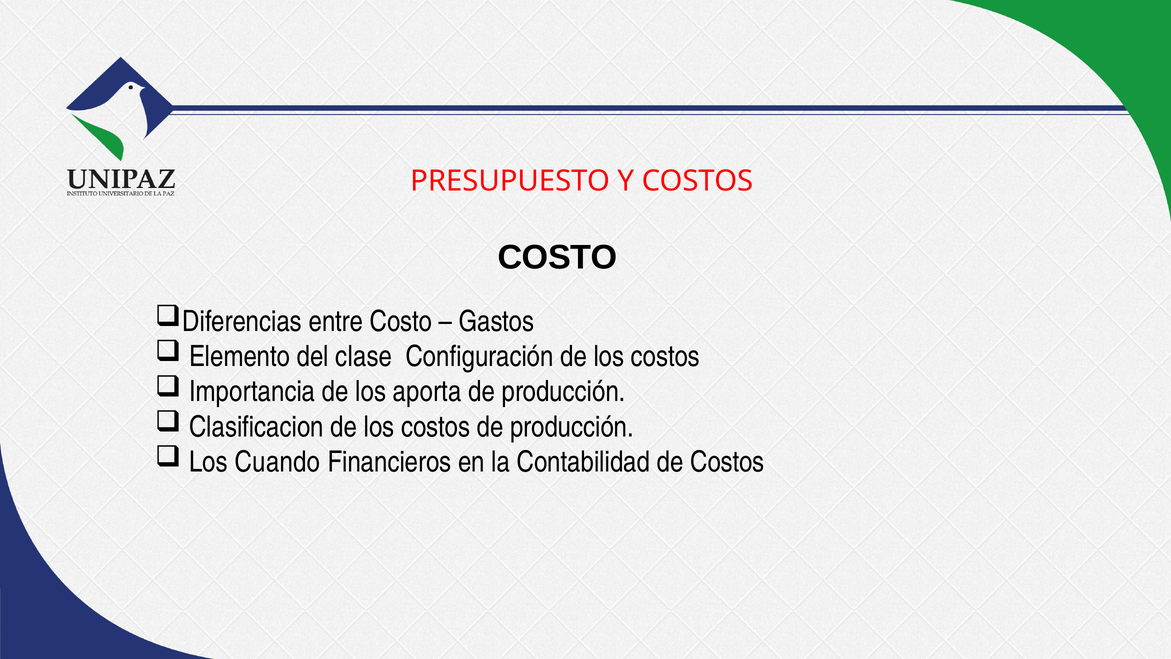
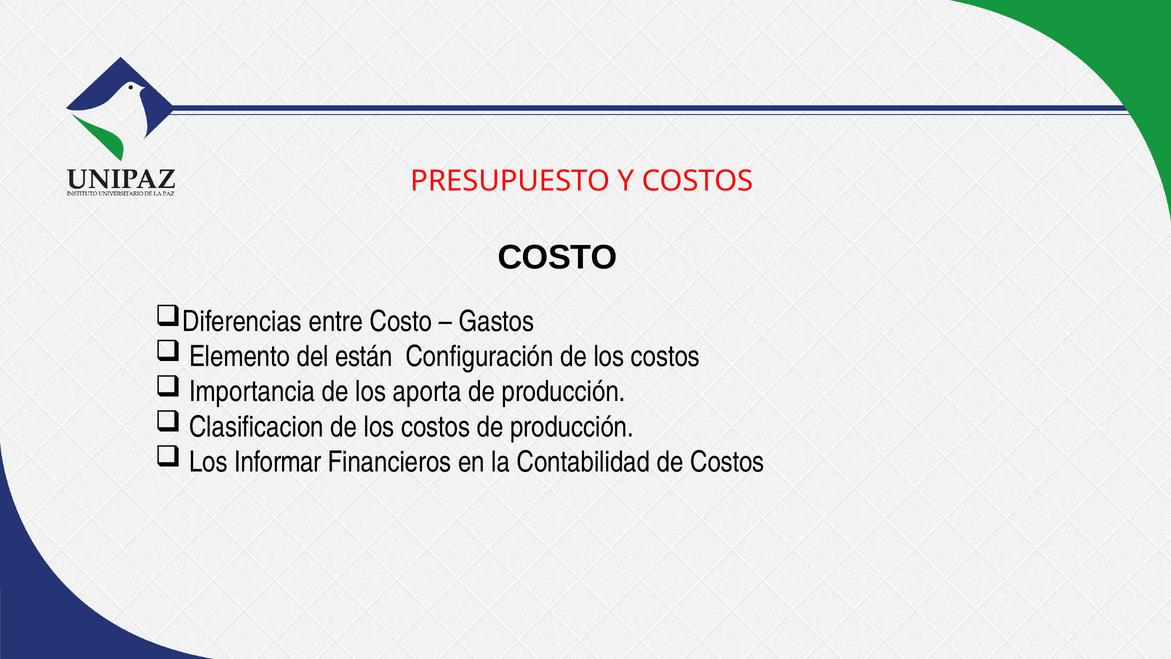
clase: clase -> están
Cuando: Cuando -> Informar
